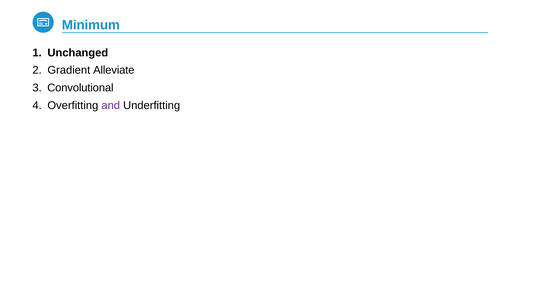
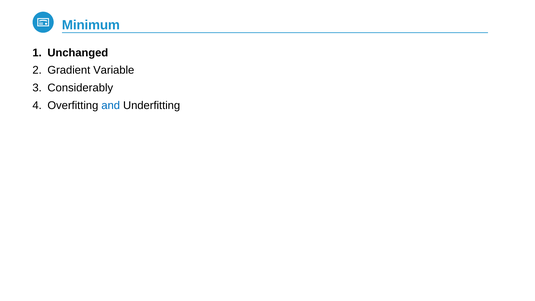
Alleviate: Alleviate -> Variable
Convolutional: Convolutional -> Considerably
and colour: purple -> blue
